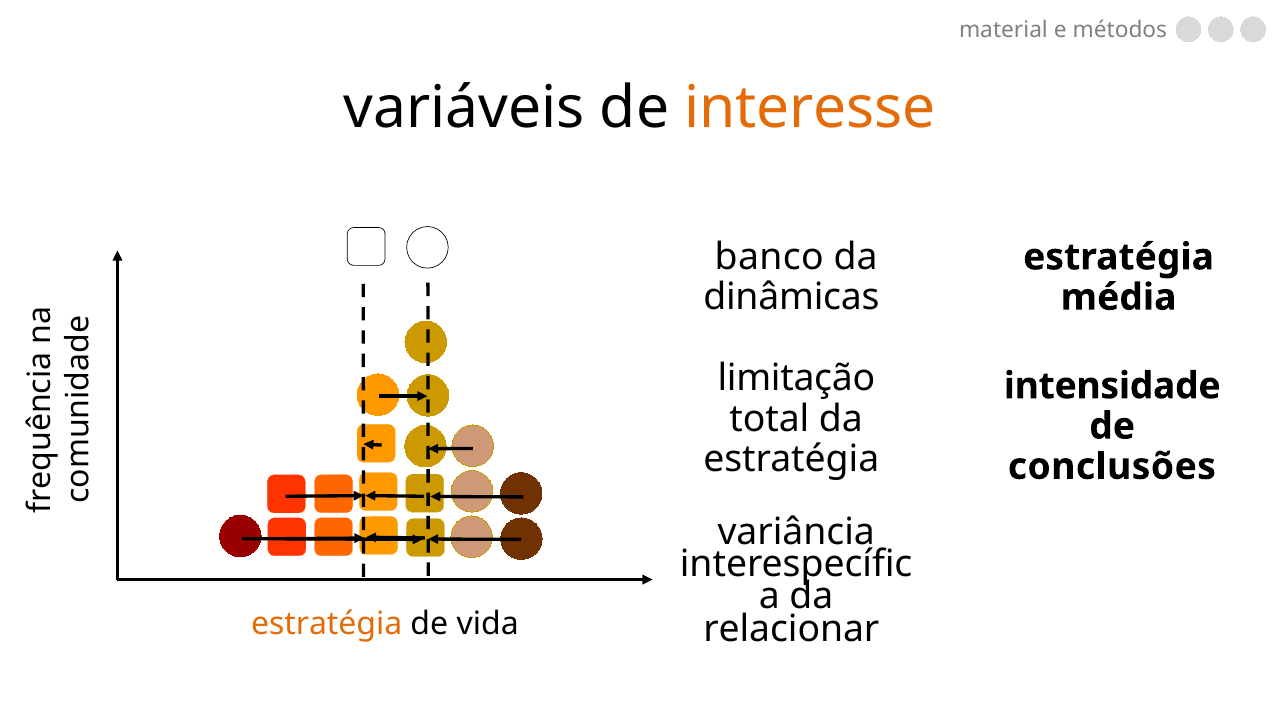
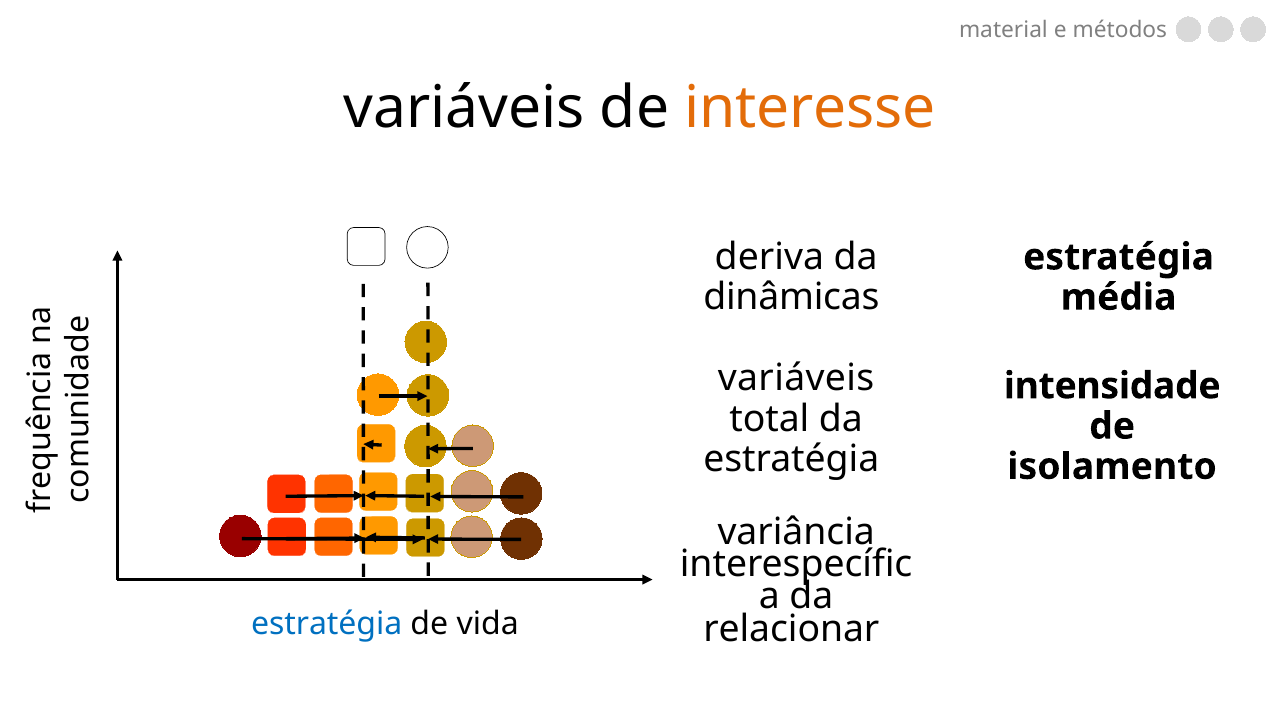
banco: banco -> deriva
limitação at (796, 378): limitação -> variáveis
conclusões: conclusões -> isolamento
estratégia at (327, 623) colour: orange -> blue
